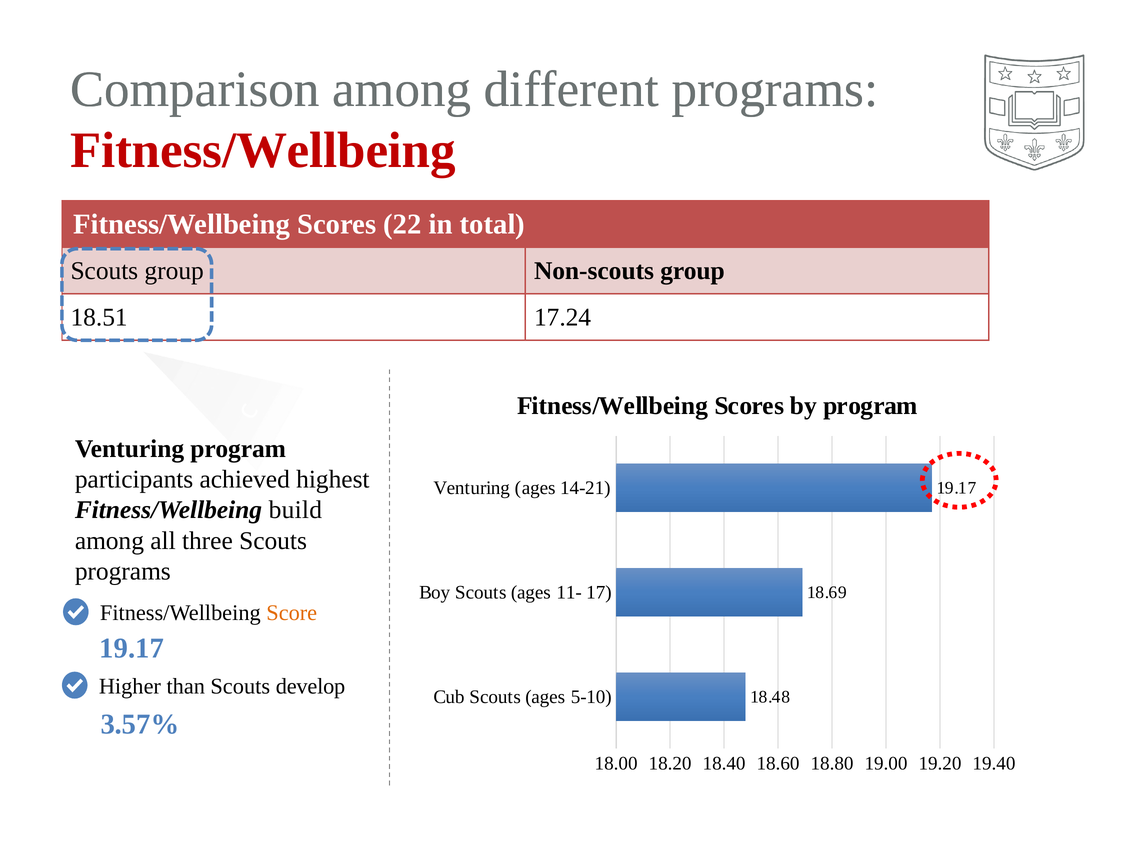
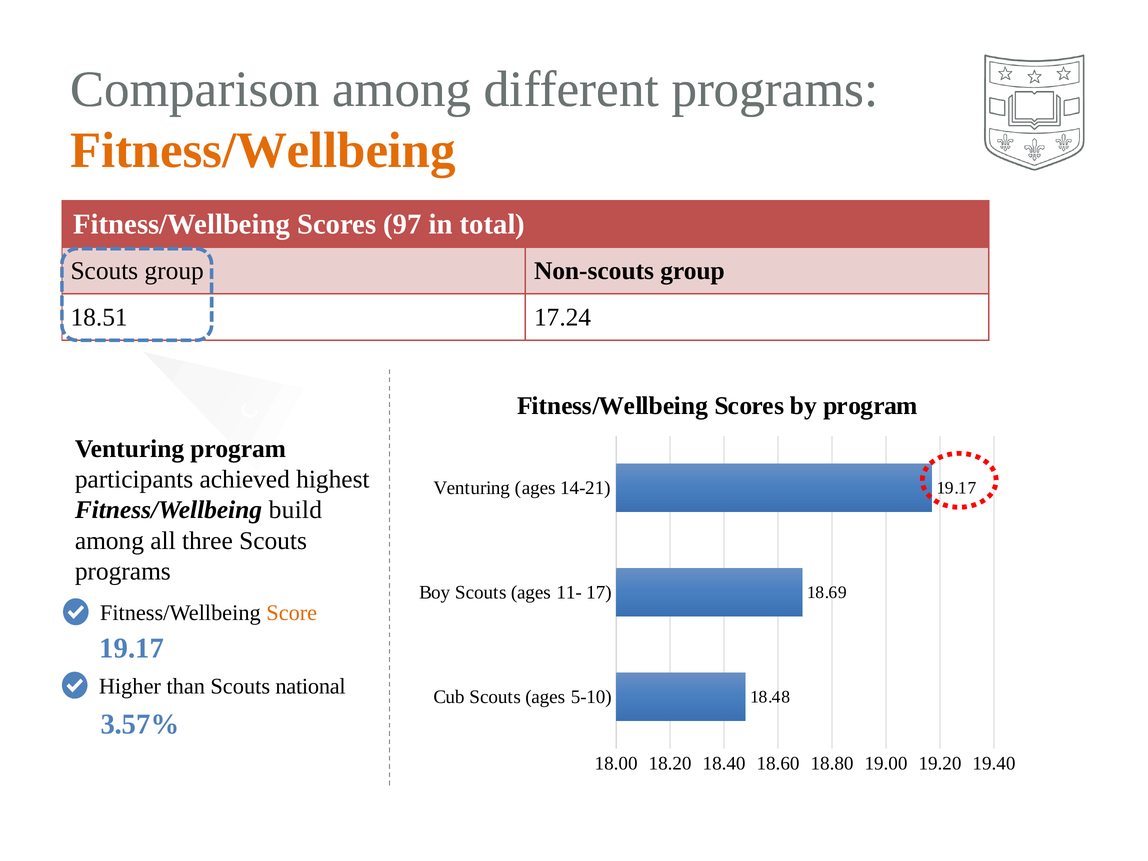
Fitness/Wellbeing at (263, 151) colour: red -> orange
22: 22 -> 97
develop: develop -> national
